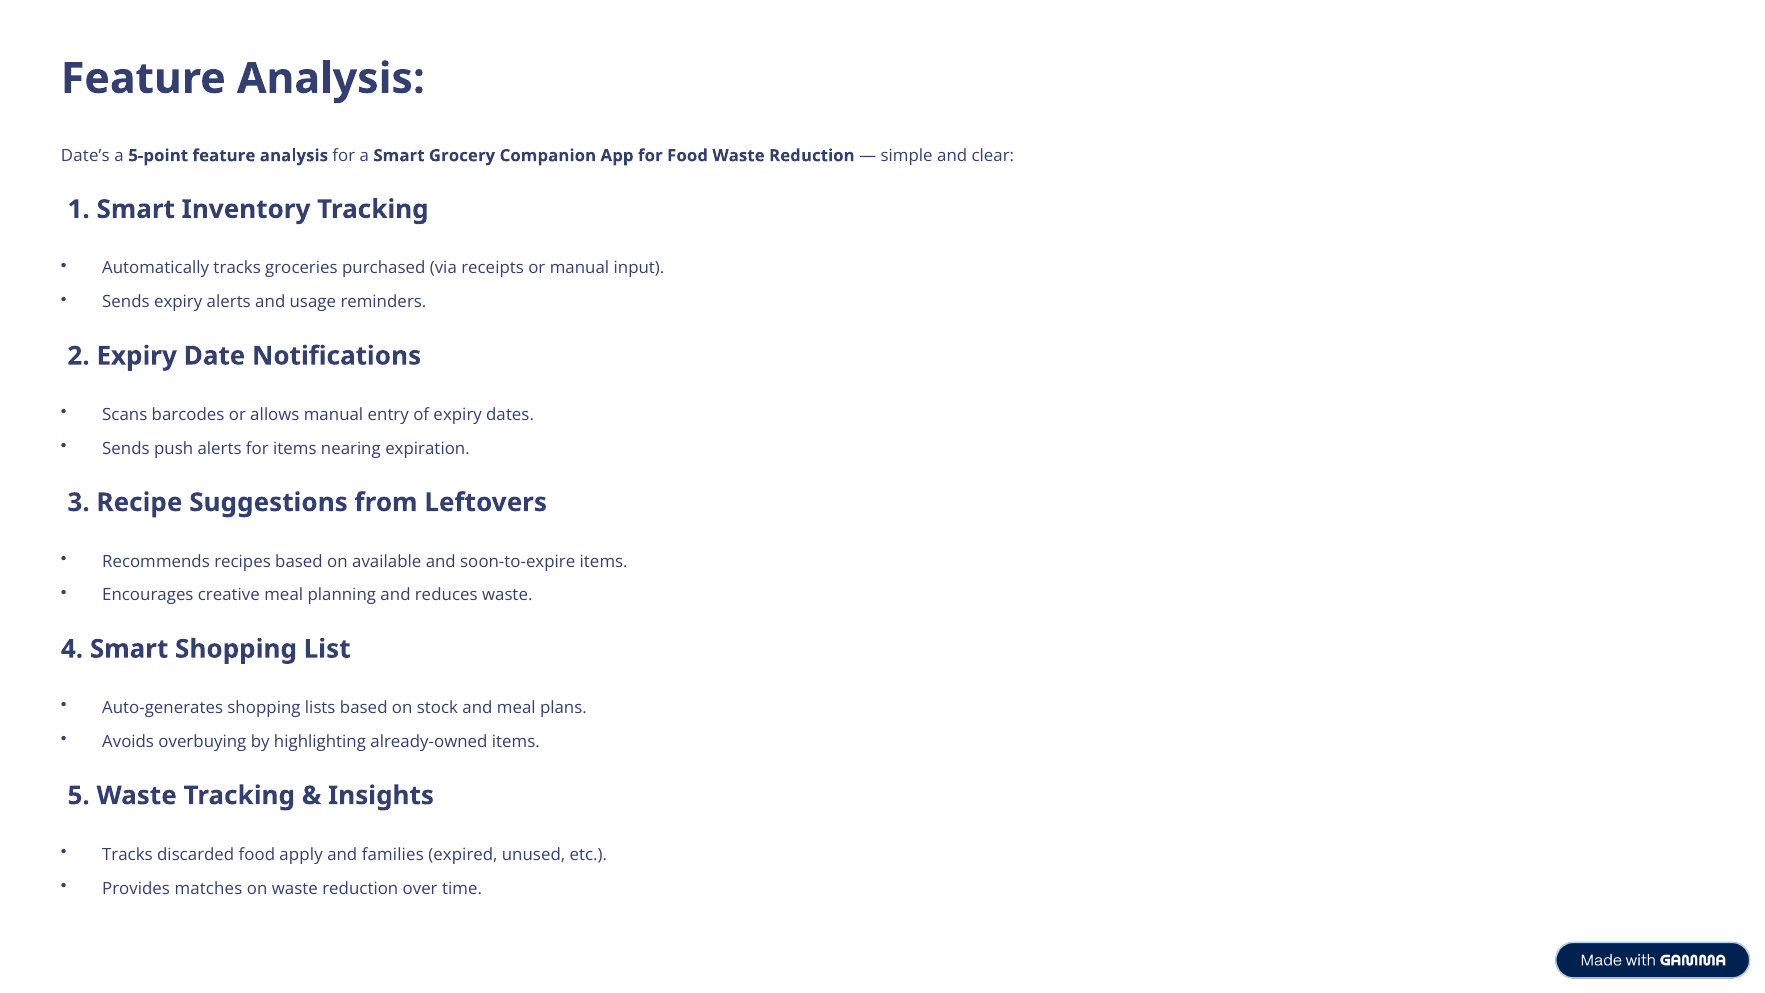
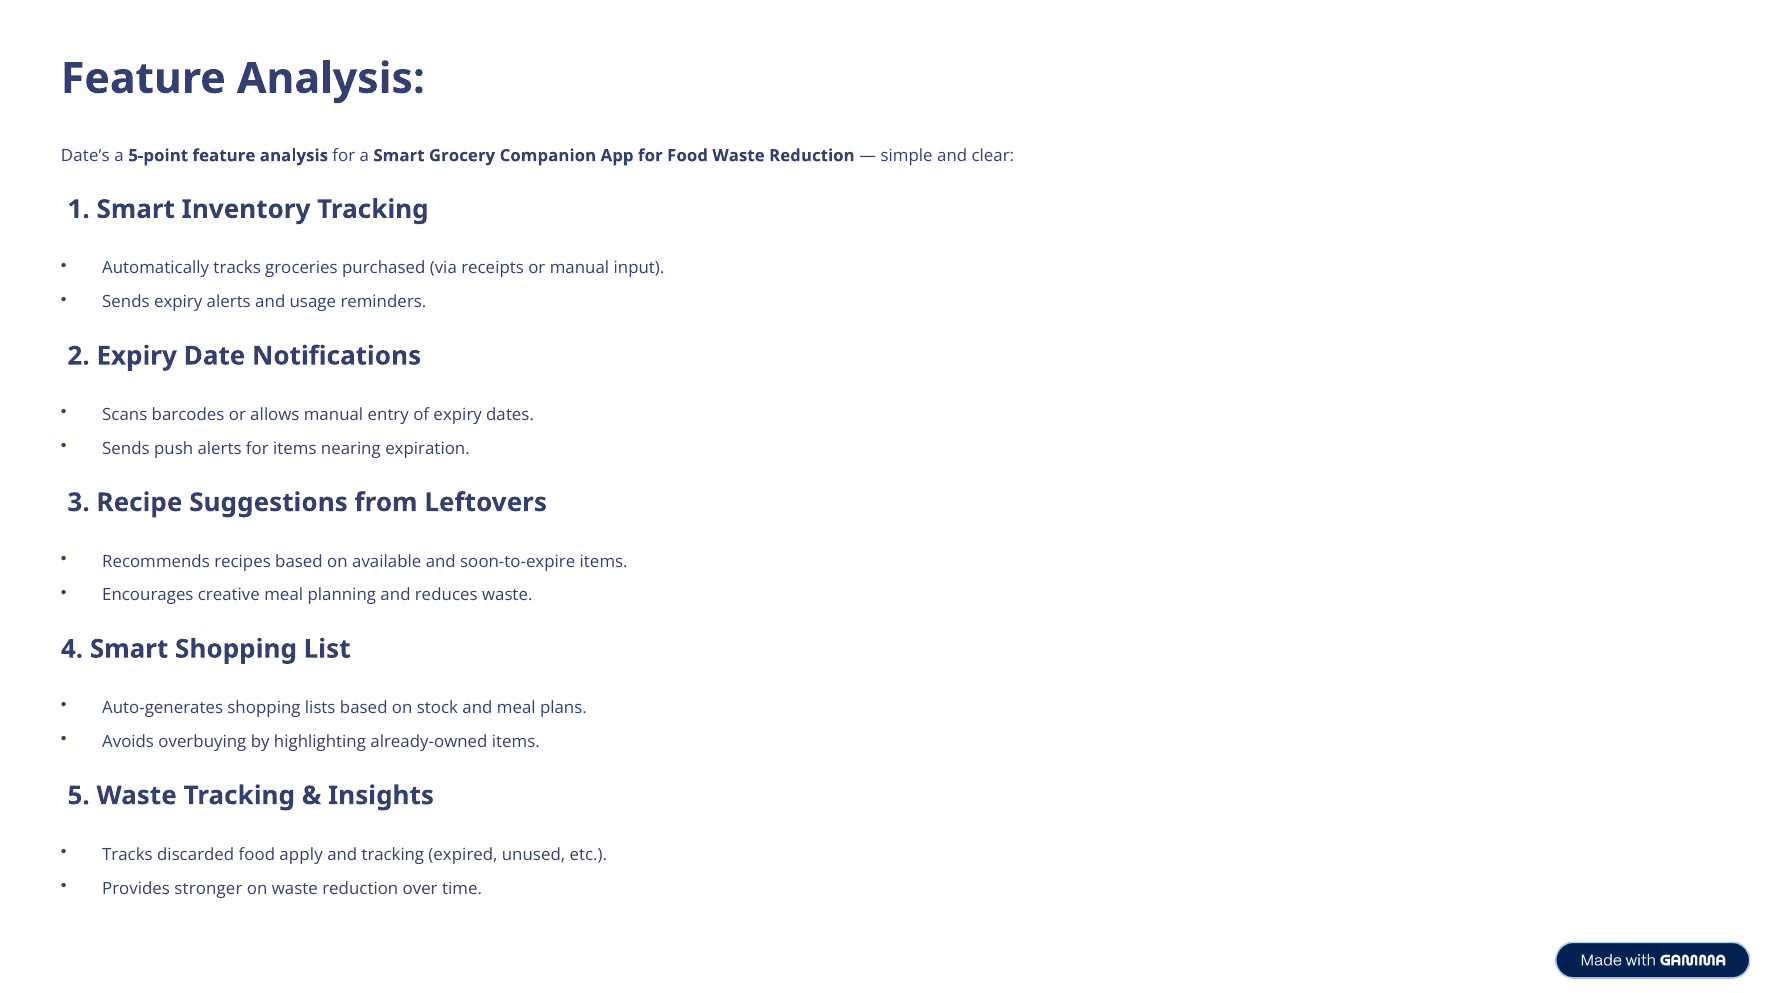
and families: families -> tracking
matches: matches -> stronger
